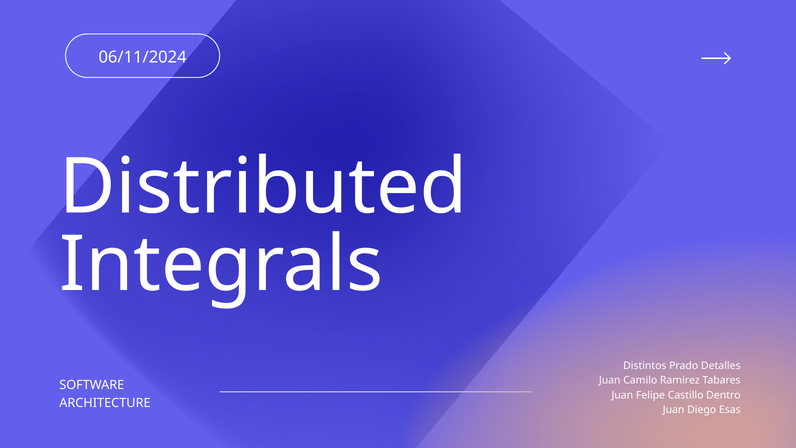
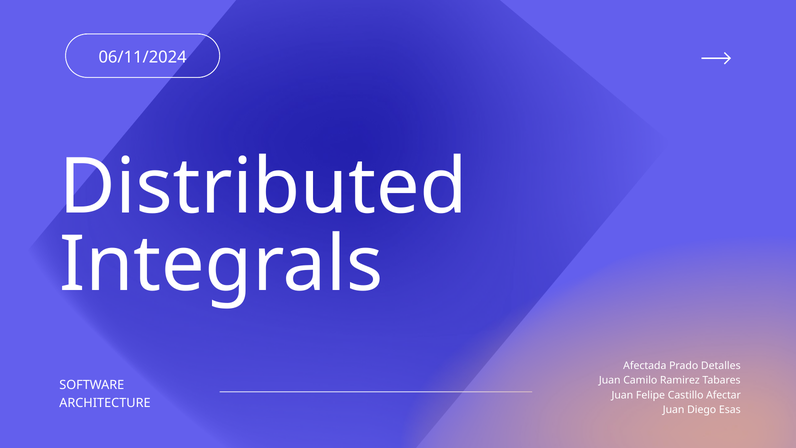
Distintos: Distintos -> Afectada
Dentro: Dentro -> Afectar
